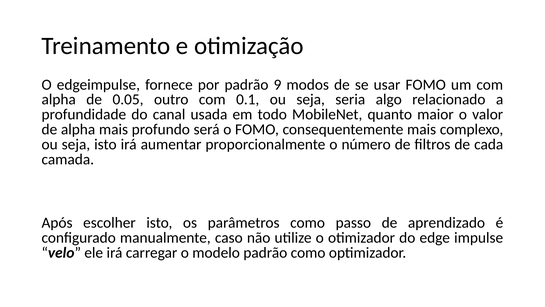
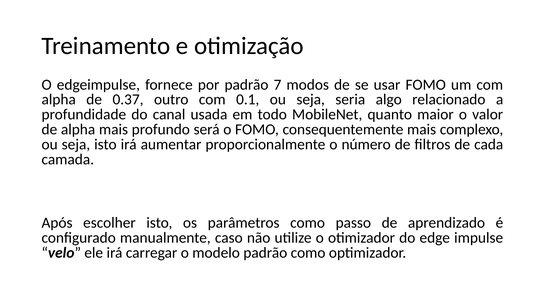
9: 9 -> 7
0.05: 0.05 -> 0.37
